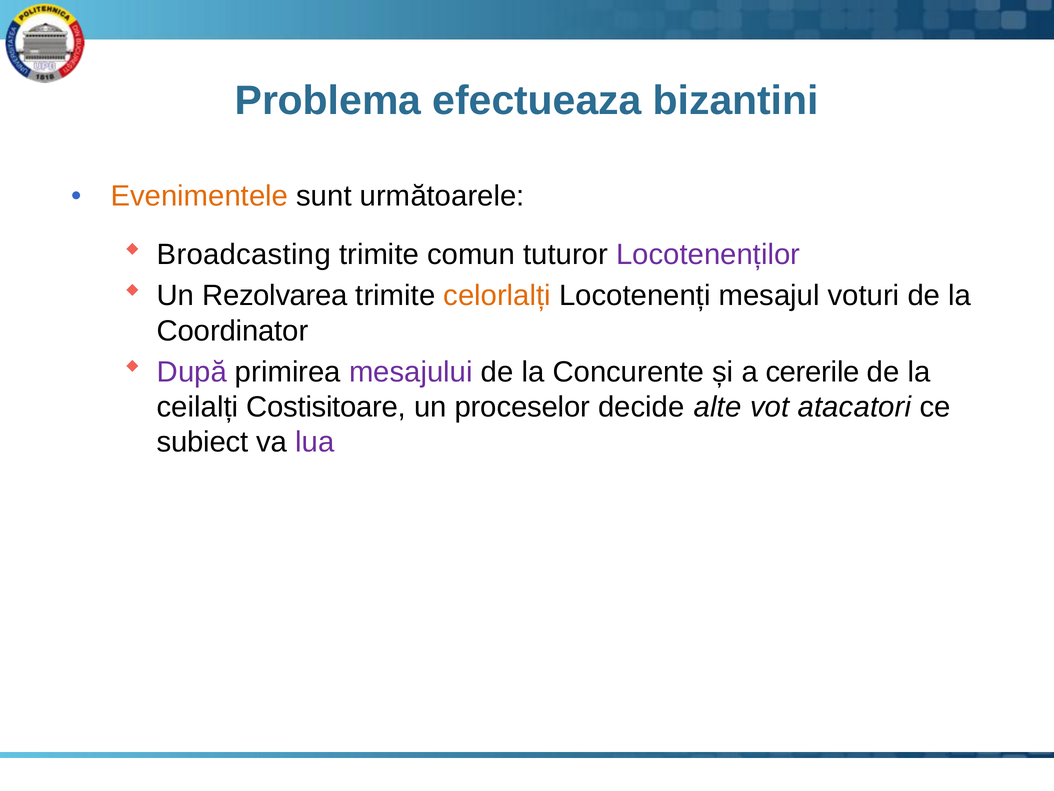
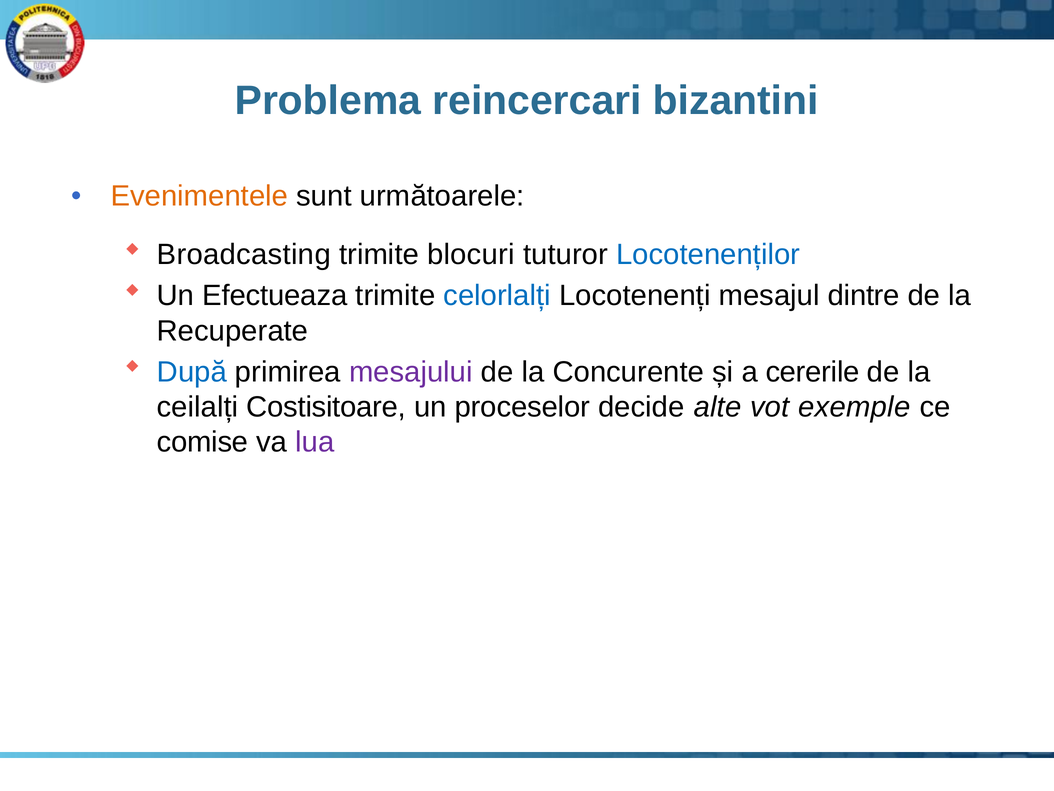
efectueaza: efectueaza -> reincercari
comun: comun -> blocuri
Locotenenților colour: purple -> blue
Rezolvarea: Rezolvarea -> Efectueaza
celorlalți colour: orange -> blue
voturi: voturi -> dintre
Coordinator: Coordinator -> Recuperate
După colour: purple -> blue
atacatori: atacatori -> exemple
subiect: subiect -> comise
